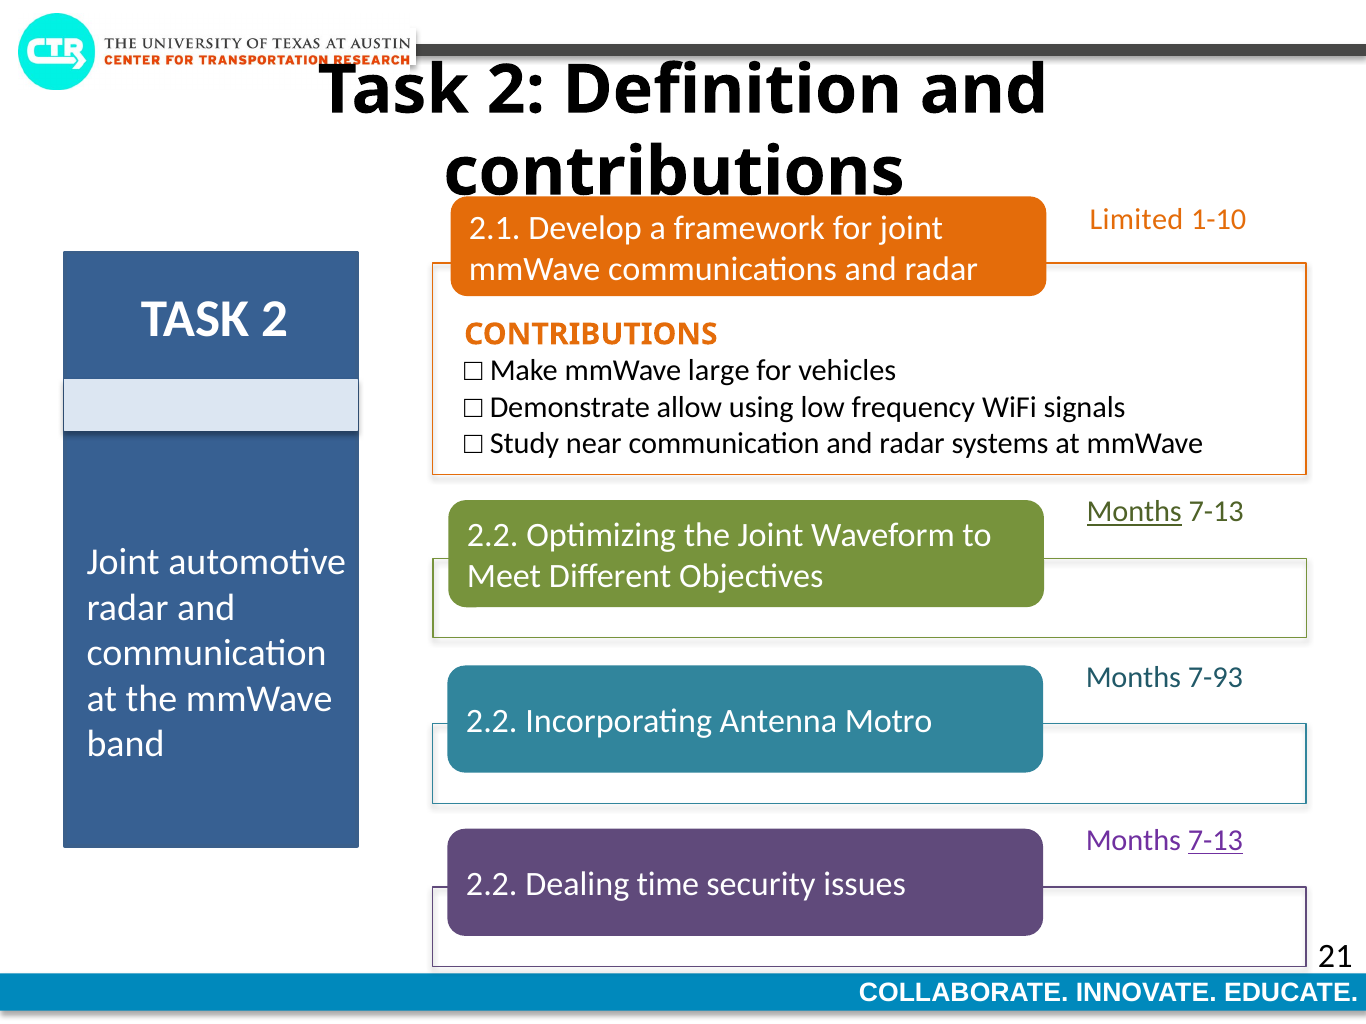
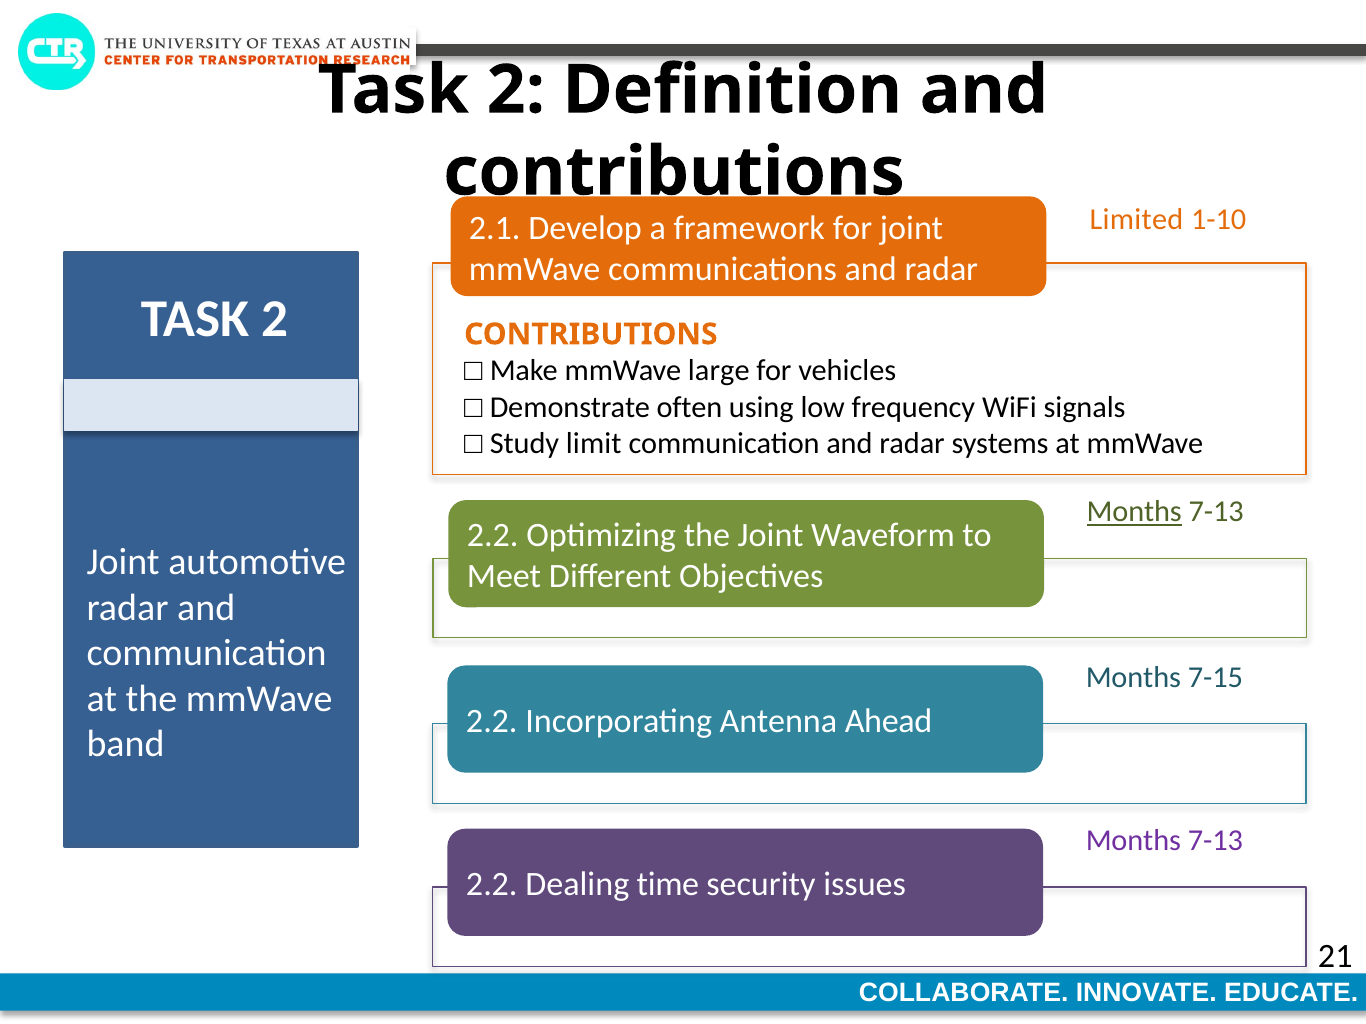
allow: allow -> often
near: near -> limit
7-93: 7-93 -> 7-15
Motro: Motro -> Ahead
7-13 at (1215, 841) underline: present -> none
